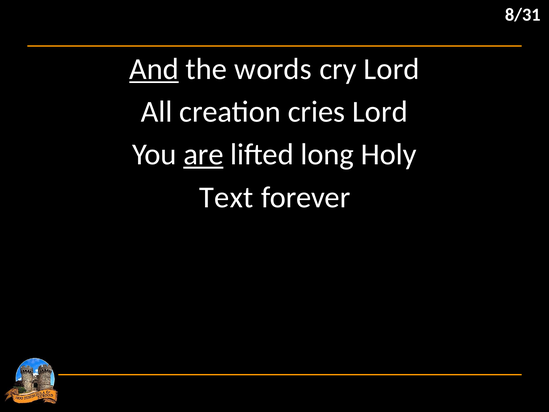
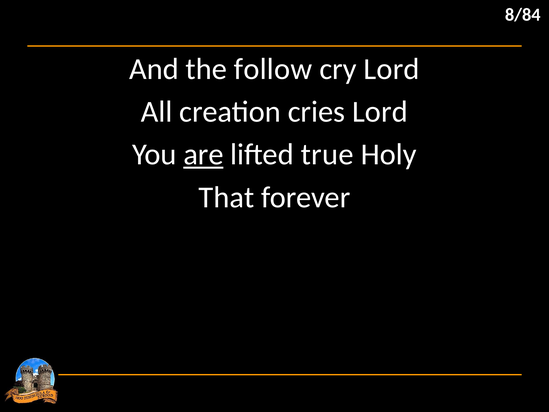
8/31: 8/31 -> 8/84
And underline: present -> none
words: words -> follow
long: long -> true
Text: Text -> That
